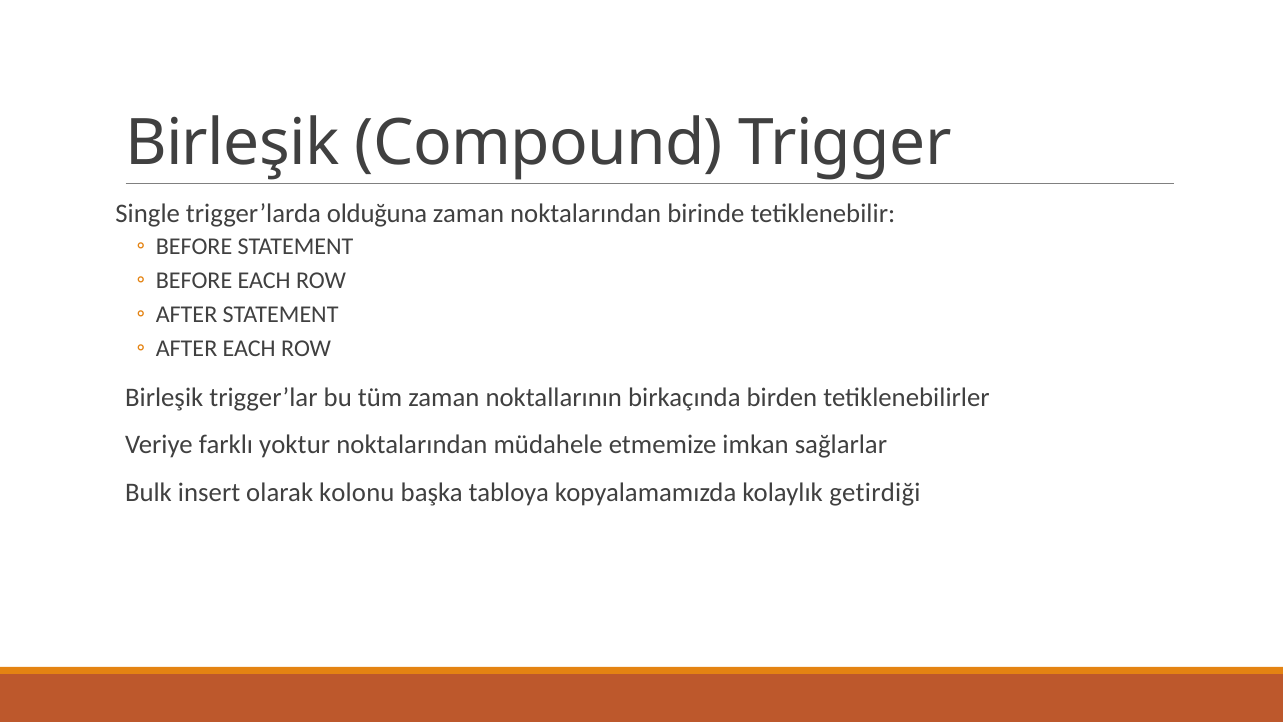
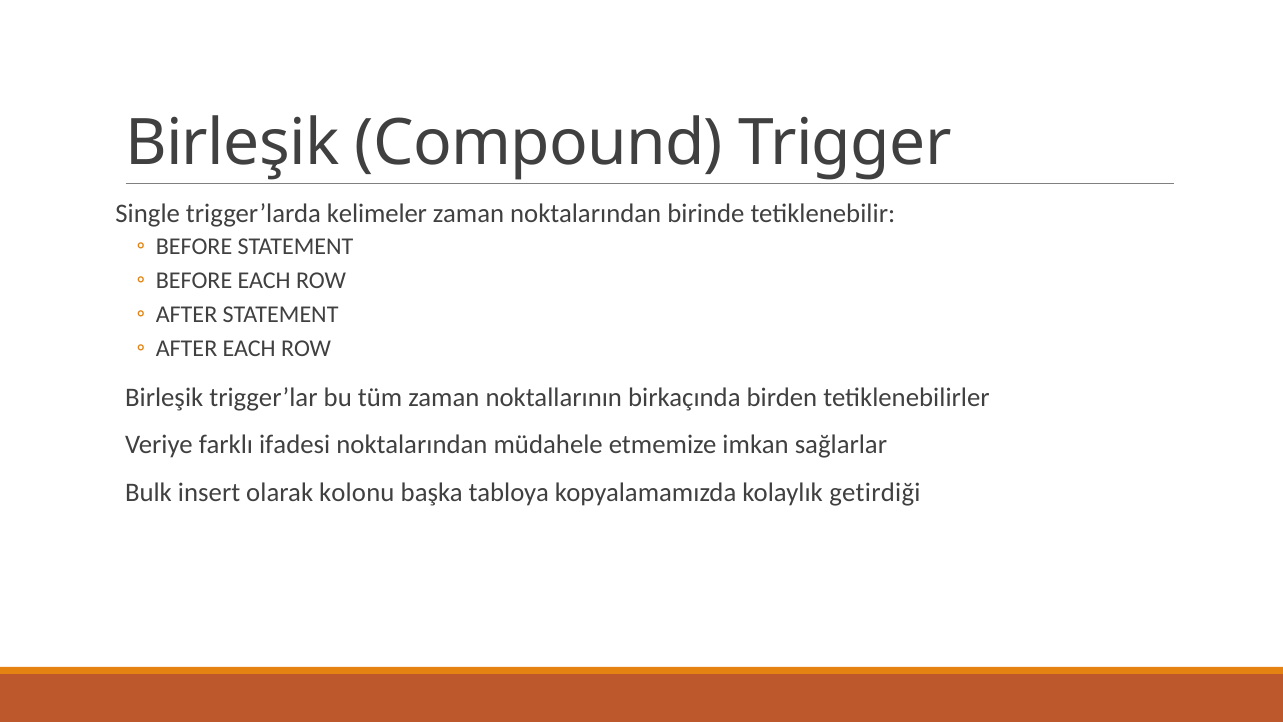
olduğuna: olduğuna -> kelimeler
yoktur: yoktur -> ifadesi
